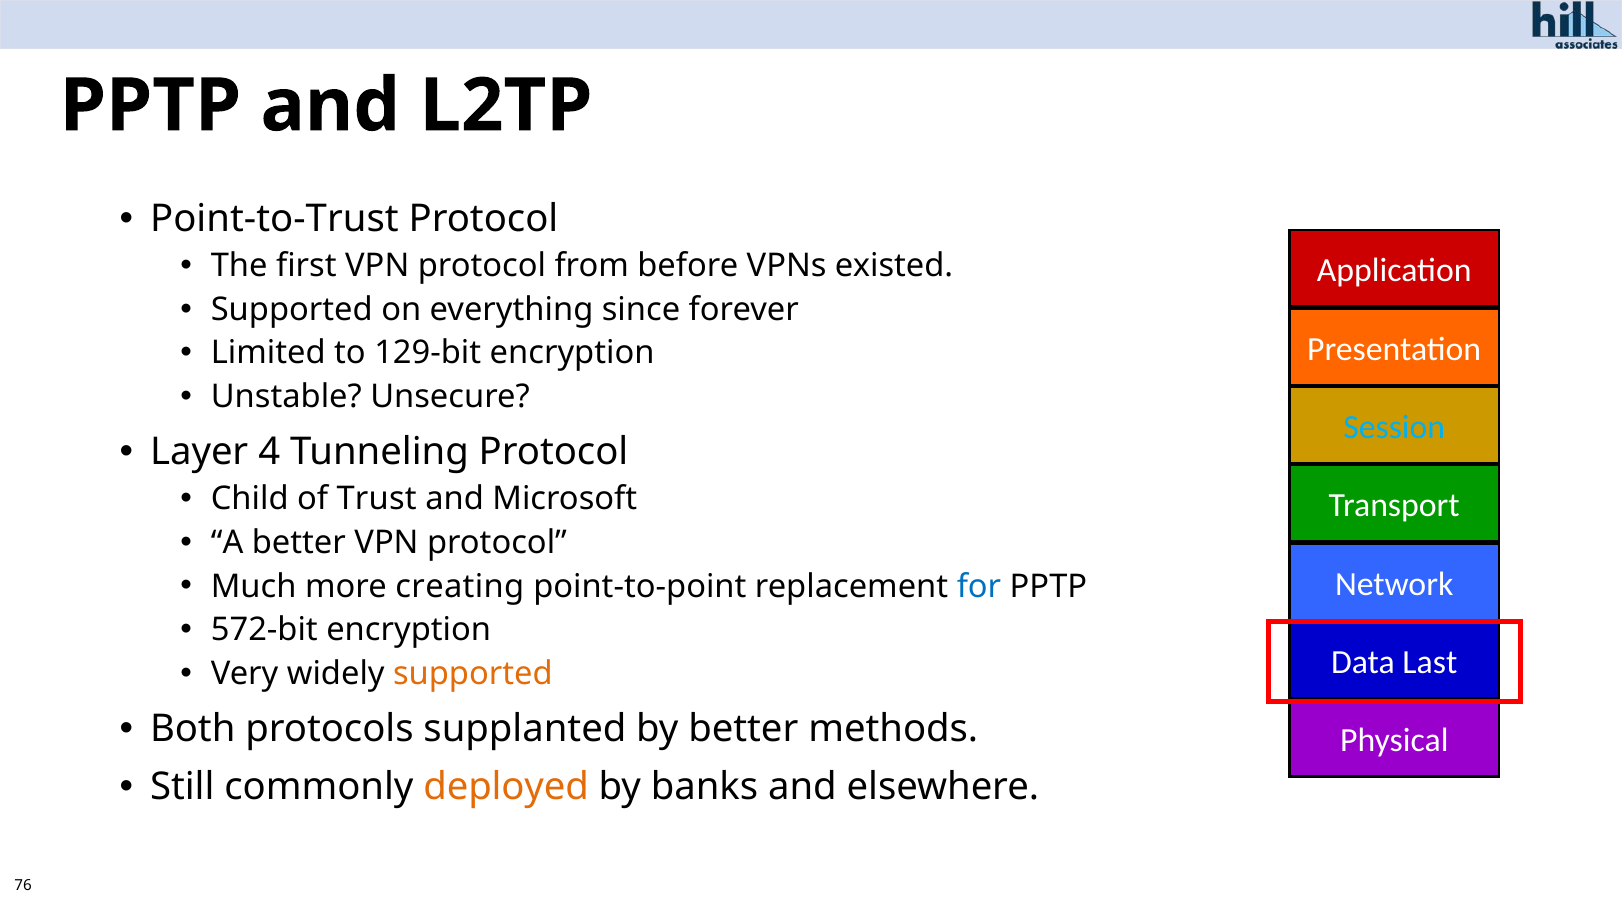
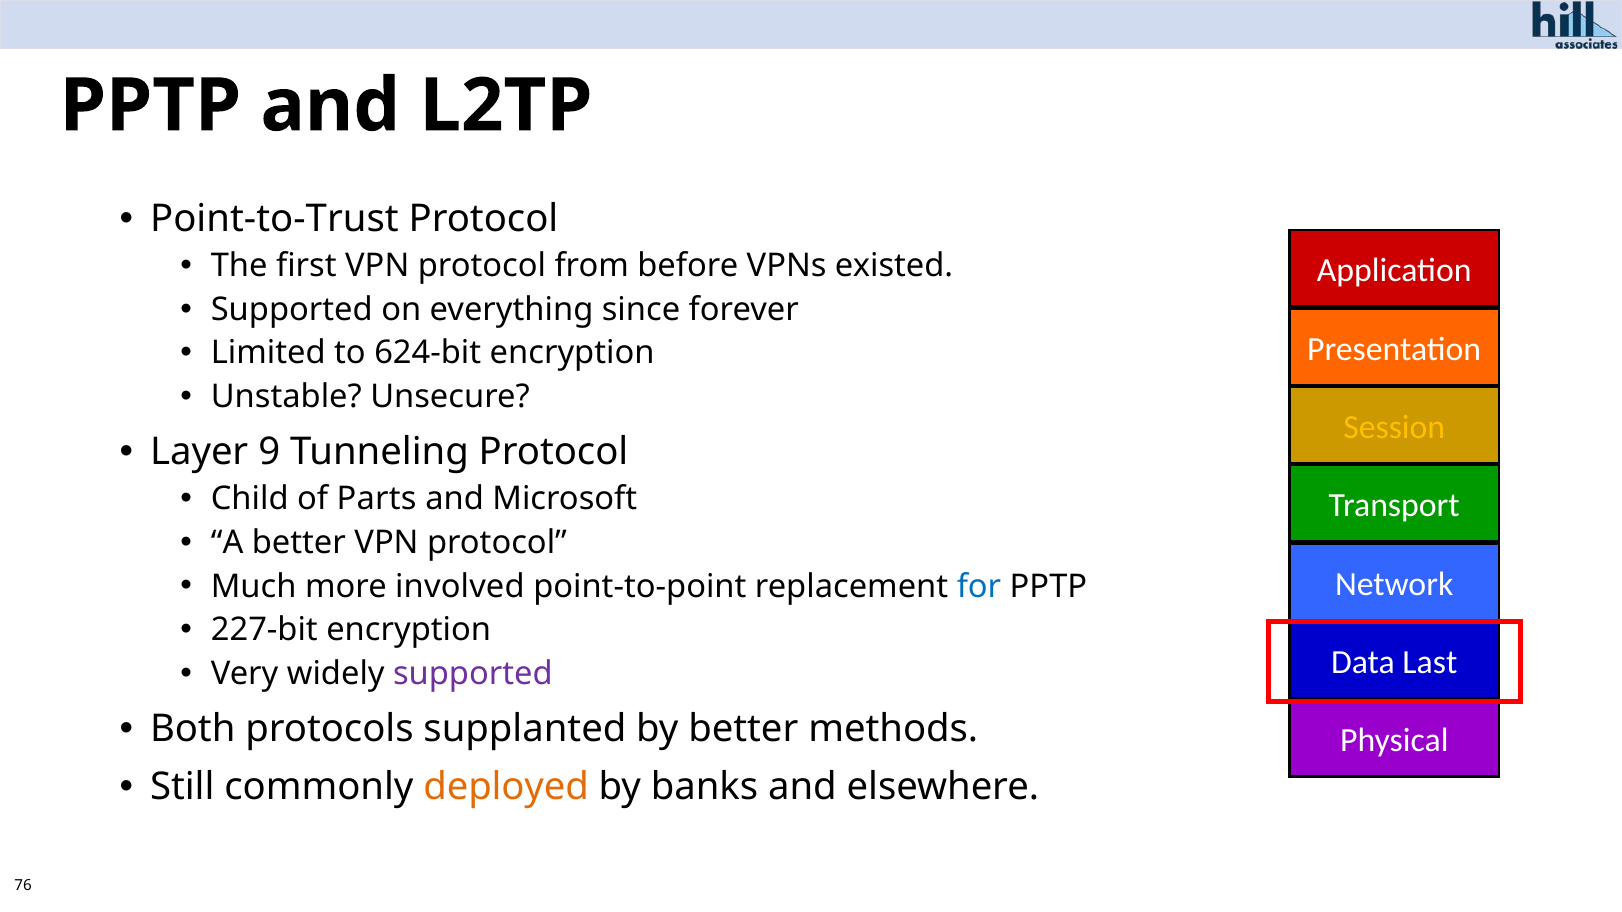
129-bit: 129-bit -> 624-bit
Session colour: light blue -> yellow
4: 4 -> 9
Trust: Trust -> Parts
creating: creating -> involved
572-bit: 572-bit -> 227-bit
supported at (473, 674) colour: orange -> purple
